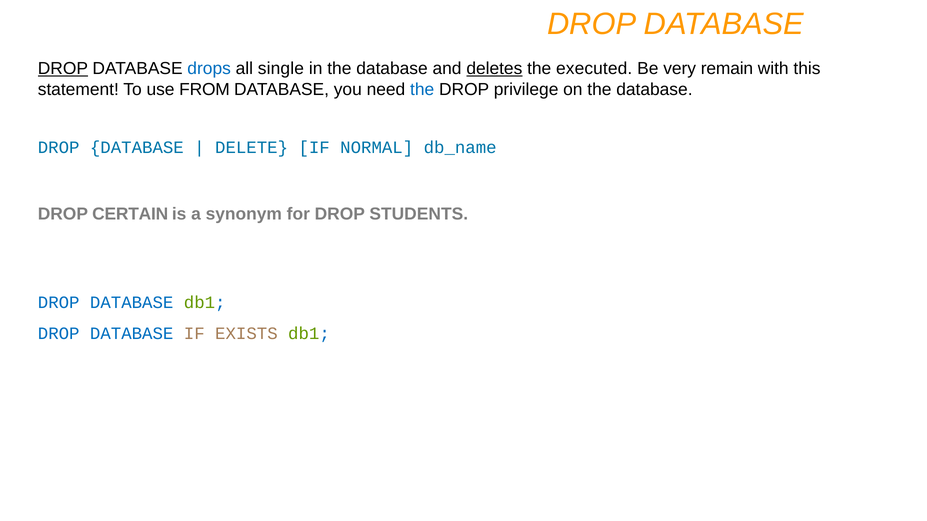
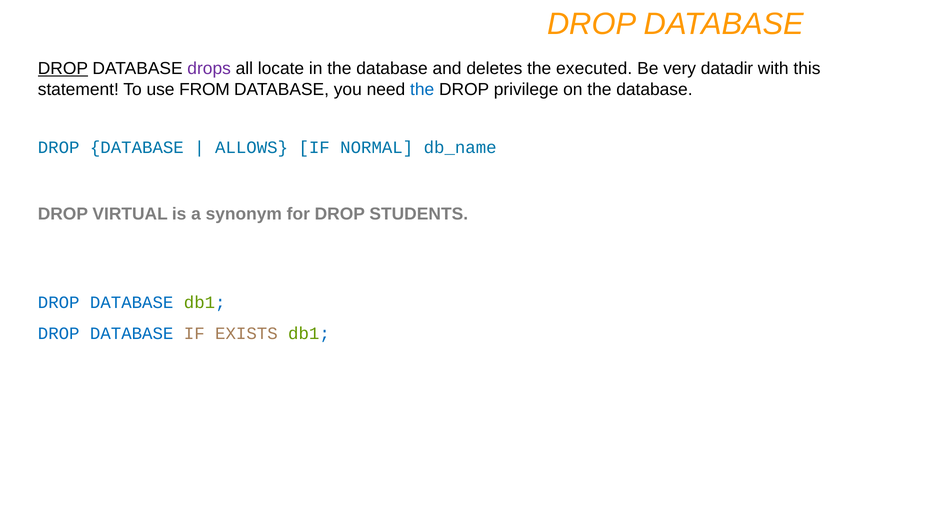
drops colour: blue -> purple
single: single -> locate
deletes underline: present -> none
remain: remain -> datadir
DELETE: DELETE -> ALLOWS
CERTAIN: CERTAIN -> VIRTUAL
